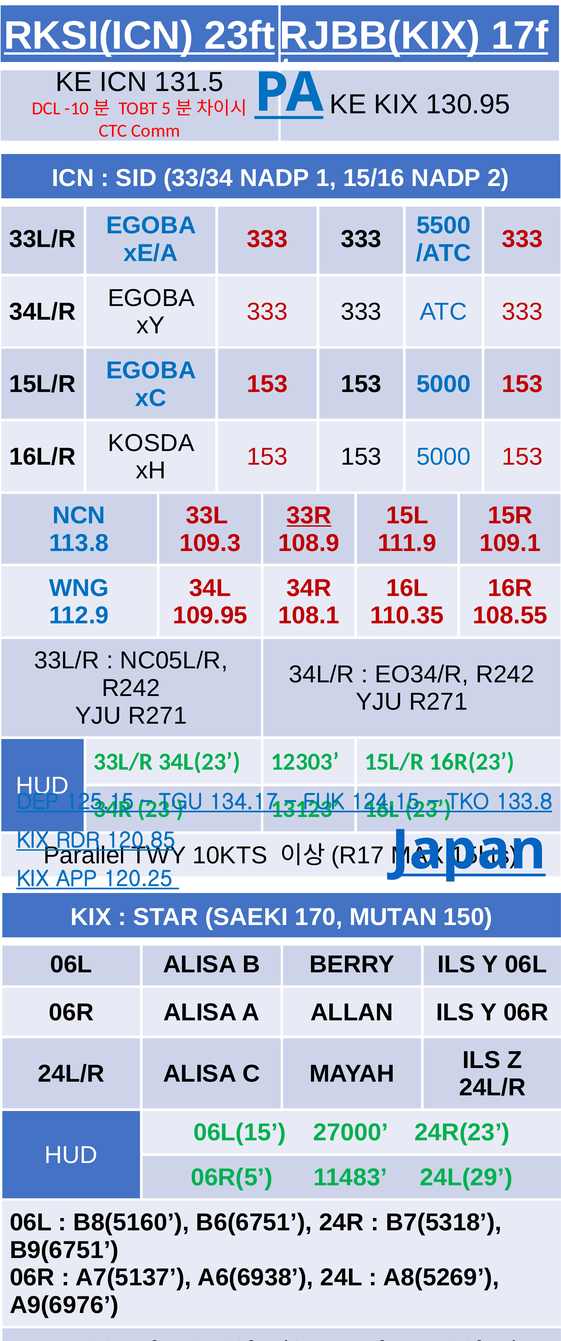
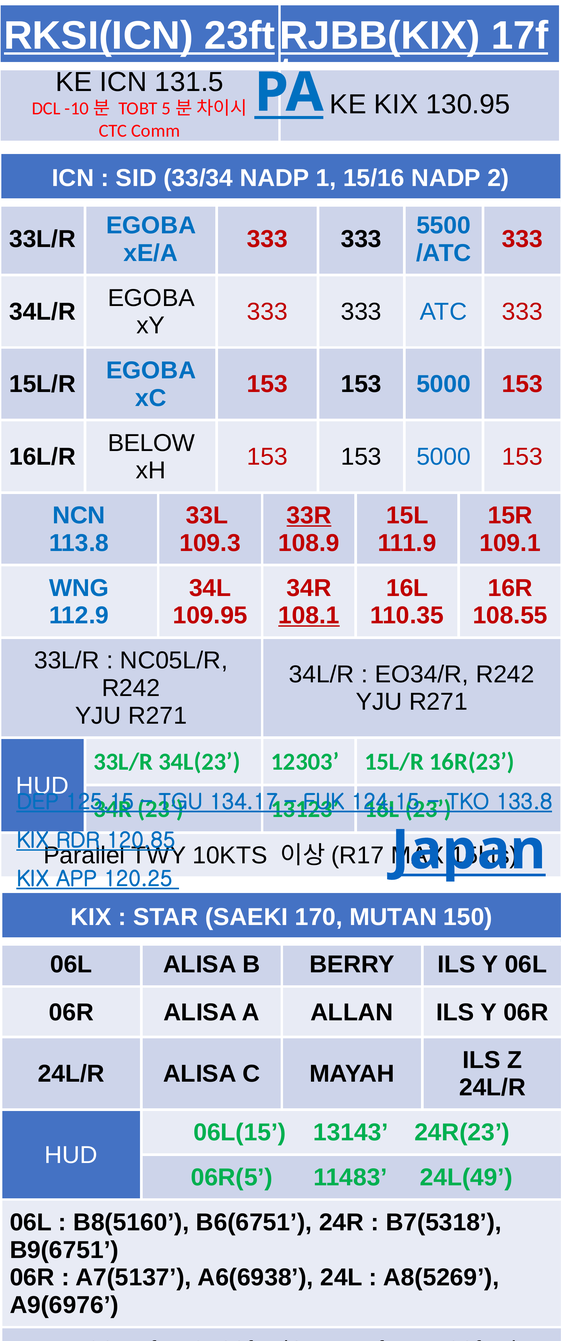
KOSDA: KOSDA -> BELOW
108.1 underline: none -> present
27000: 27000 -> 13143
24L(29: 24L(29 -> 24L(49
